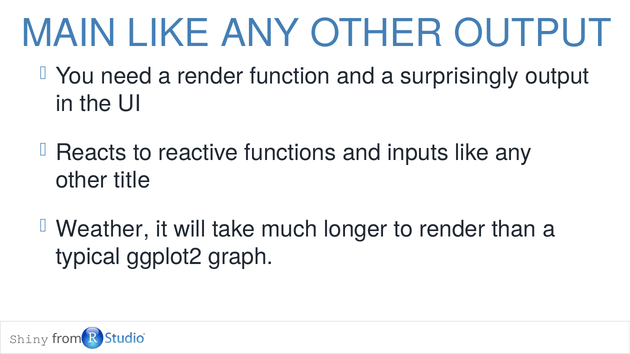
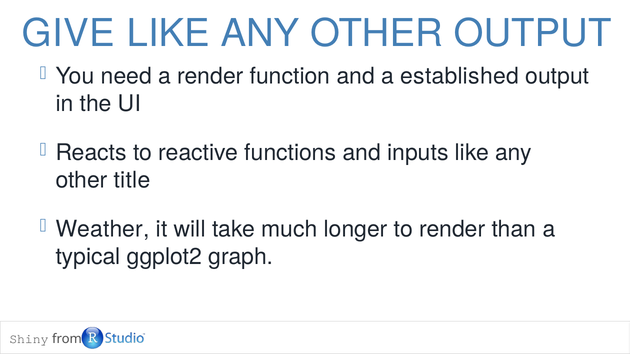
MAIN: MAIN -> GIVE
surprisingly: surprisingly -> established
